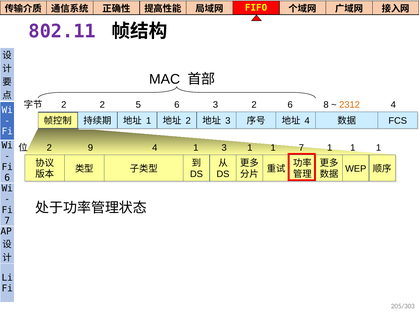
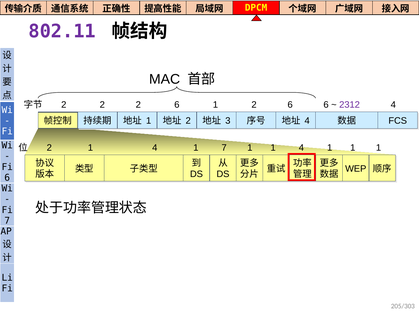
FIFO: FIFO -> DPCM
2 2 5: 5 -> 2
6 3: 3 -> 1
6 8: 8 -> 6
2312 colour: orange -> purple
2 9: 9 -> 1
1 3: 3 -> 7
1 1 7: 7 -> 4
